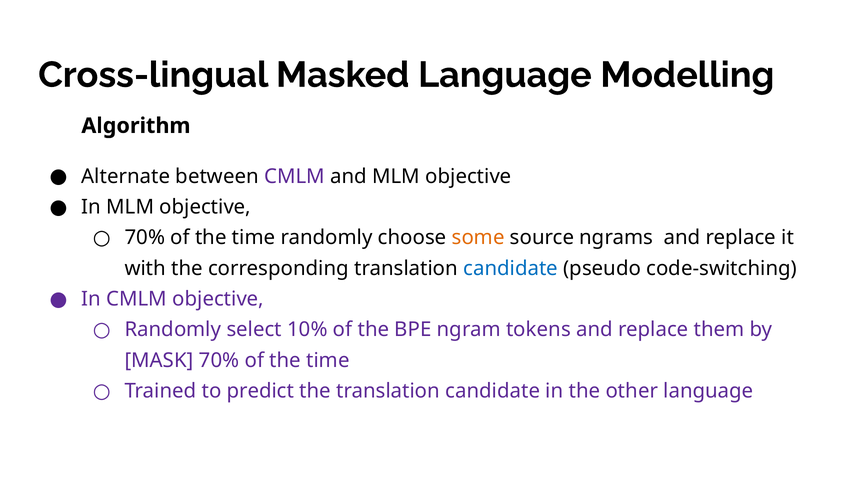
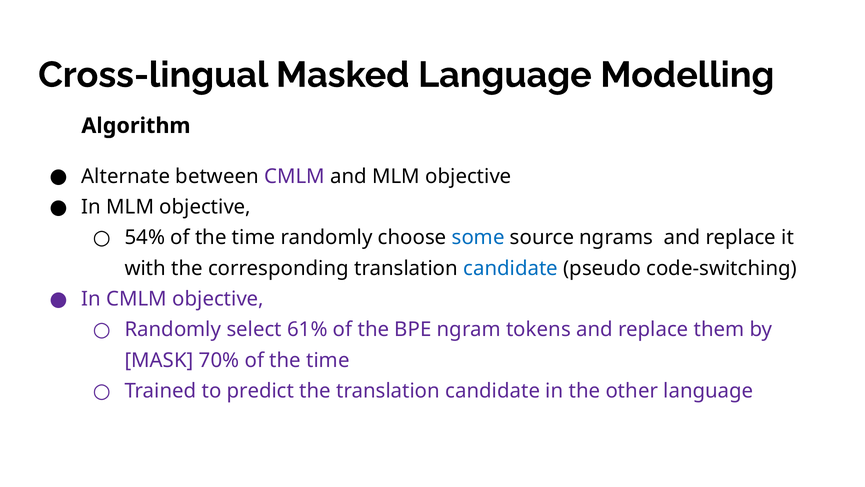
70% at (145, 237): 70% -> 54%
some colour: orange -> blue
10%: 10% -> 61%
